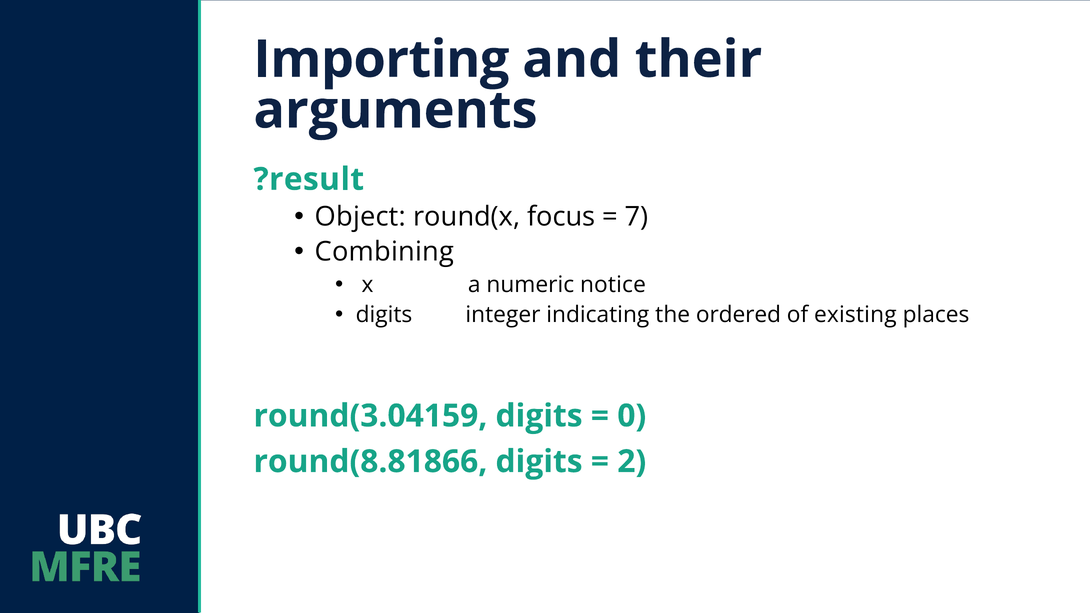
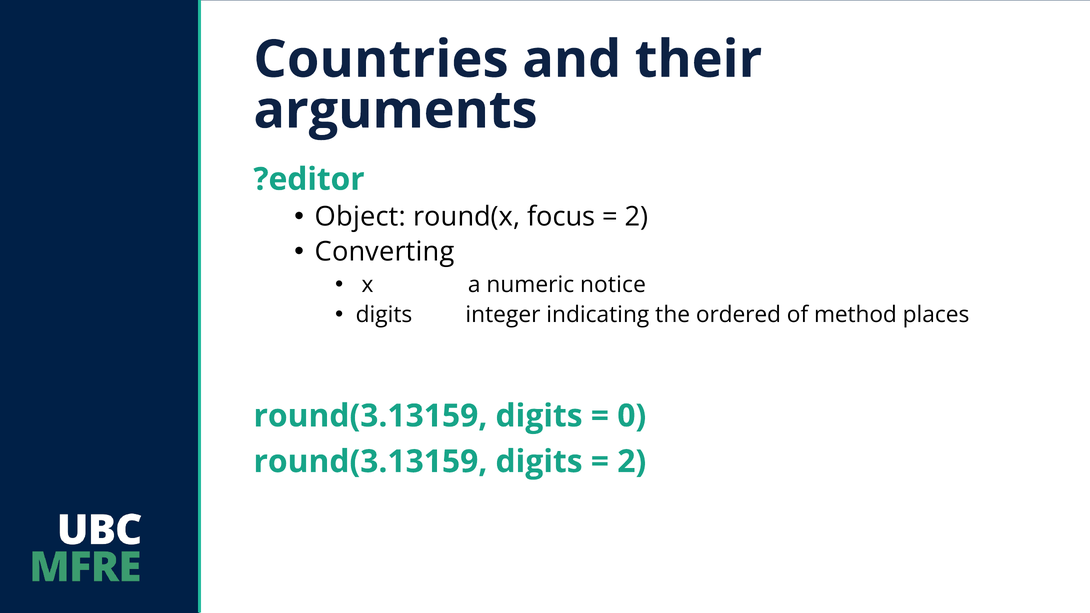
Importing: Importing -> Countries
?result: ?result -> ?editor
7 at (637, 217): 7 -> 2
Combining: Combining -> Converting
existing: existing -> method
round(3.04159 at (370, 416): round(3.04159 -> round(3.13159
round(8.81866 at (370, 462): round(8.81866 -> round(3.13159
